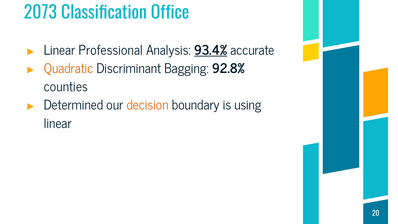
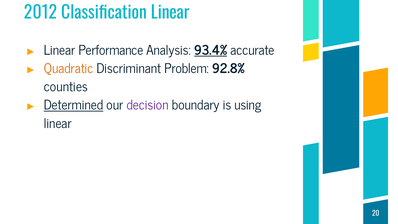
2073: 2073 -> 2012
Classification Office: Office -> Linear
Professional: Professional -> Performance
Bagging: Bagging -> Problem
Determined underline: none -> present
decision colour: orange -> purple
